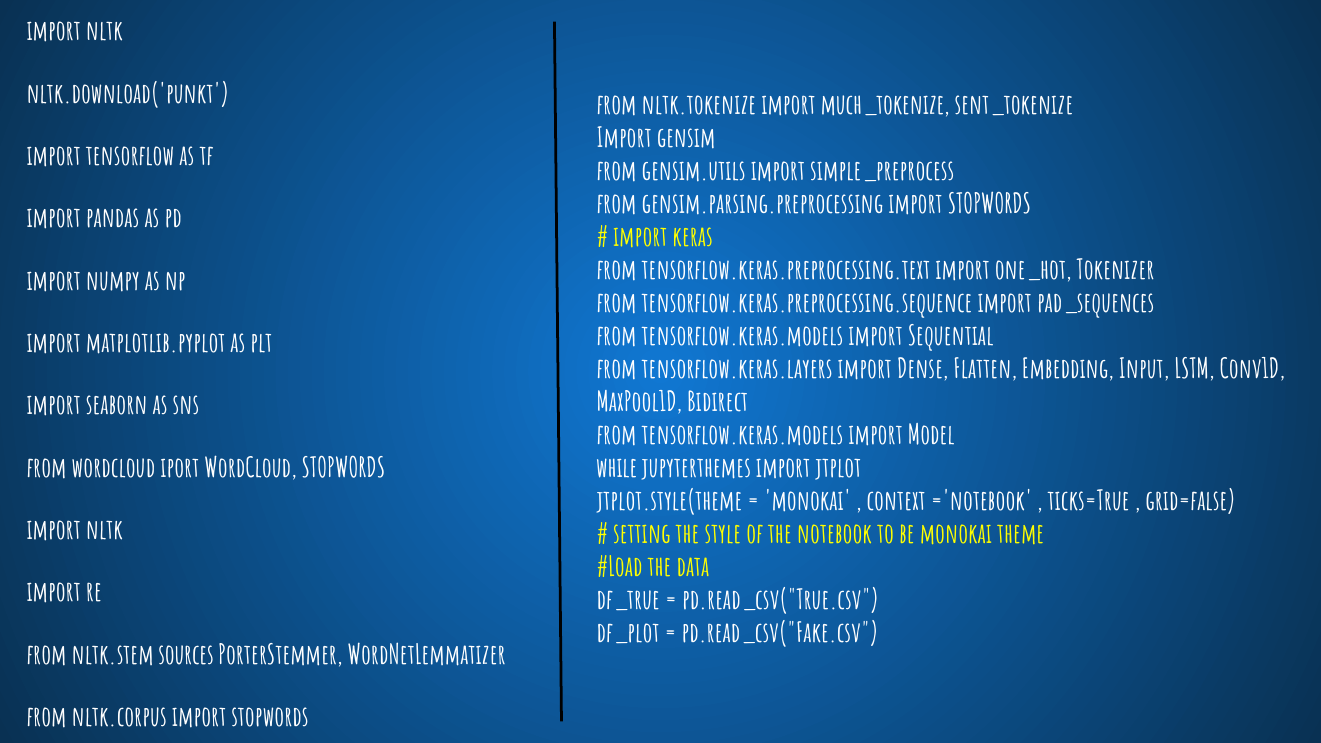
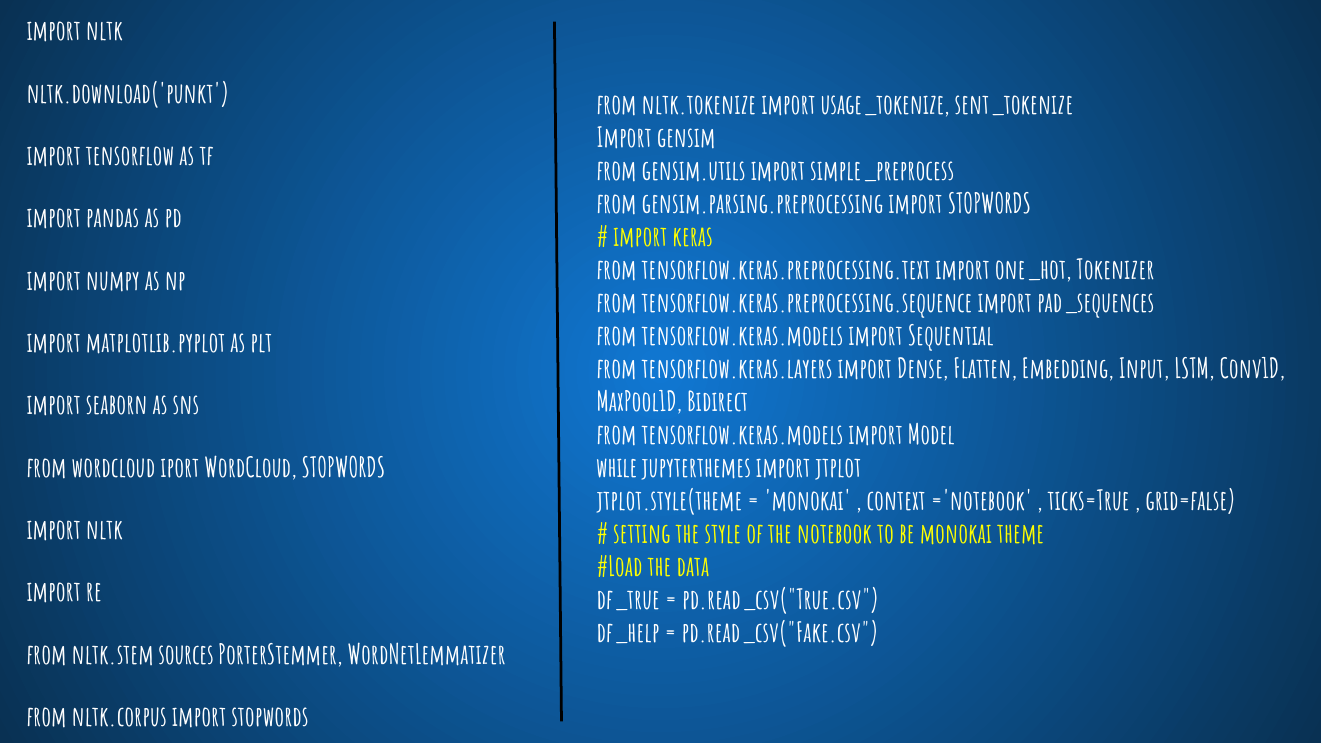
much_tokenize: much_tokenize -> usage_tokenize
df_plot: df_plot -> df_help
